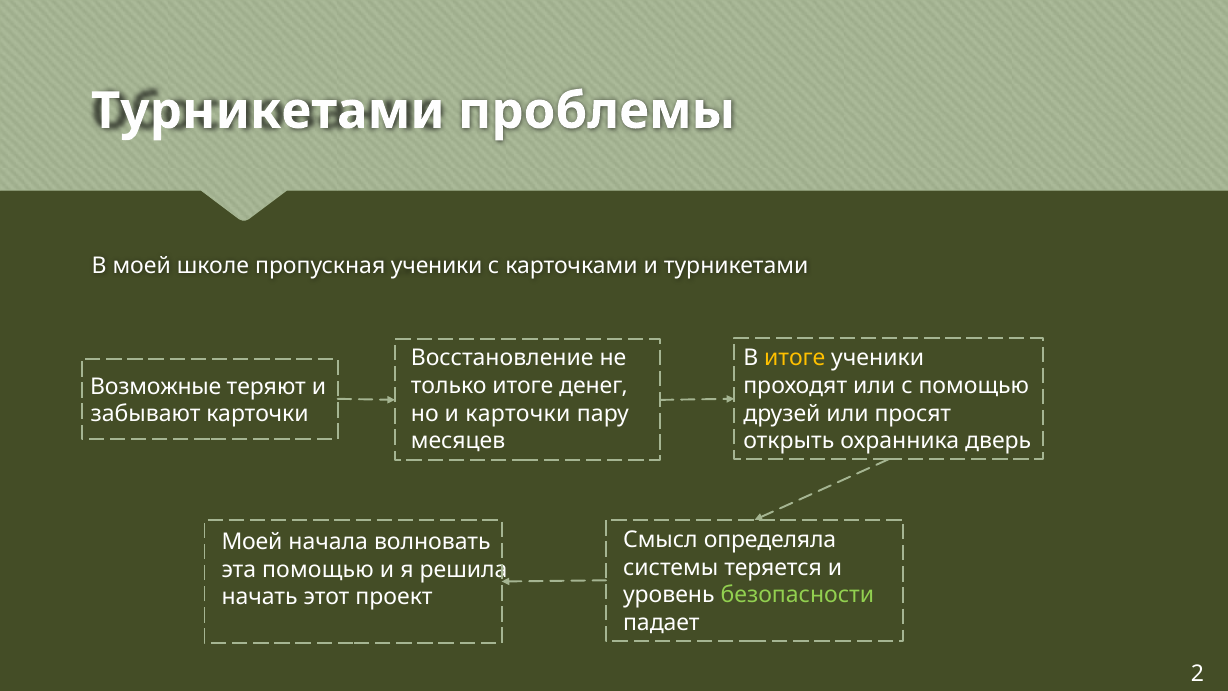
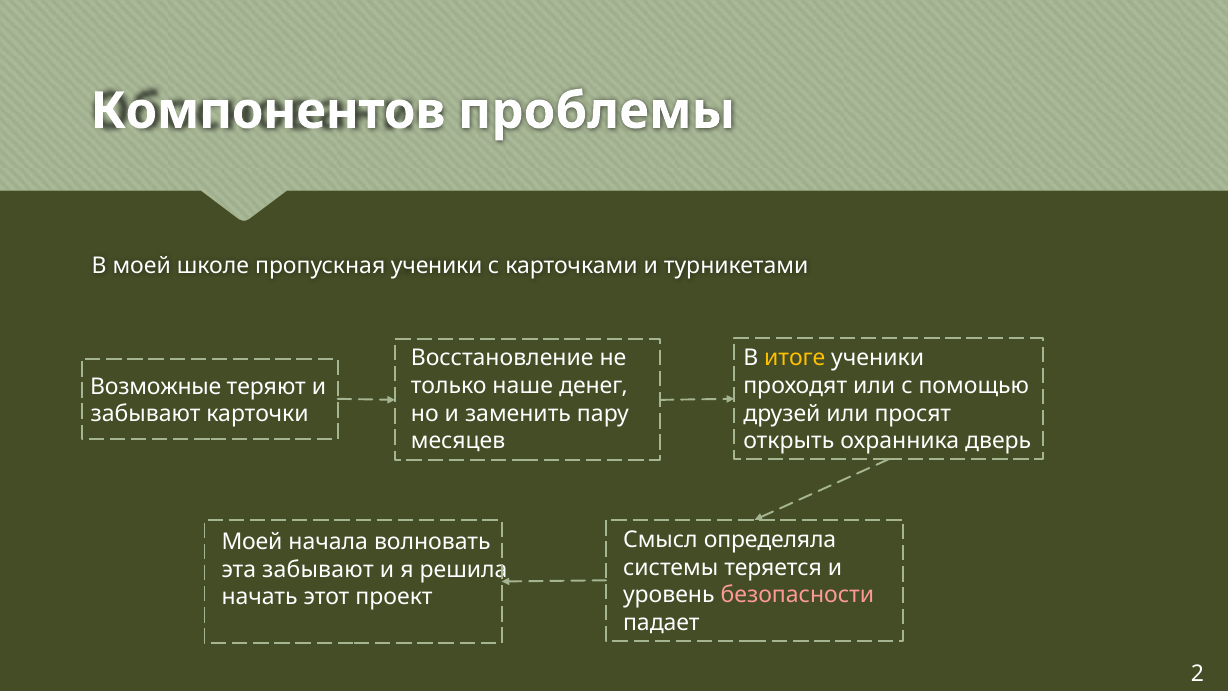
Турникетами at (268, 111): Турникетами -> Компонентов
только итоге: итоге -> наше
и карточки: карточки -> заменить
эта помощью: помощью -> забывают
безопасности colour: light green -> pink
